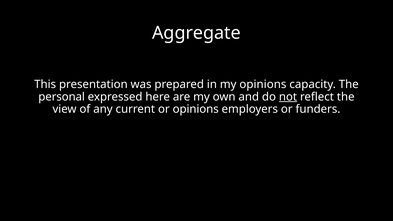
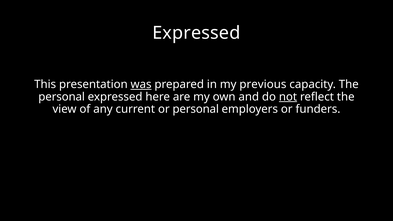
Aggregate at (196, 33): Aggregate -> Expressed
was underline: none -> present
my opinions: opinions -> previous
or opinions: opinions -> personal
